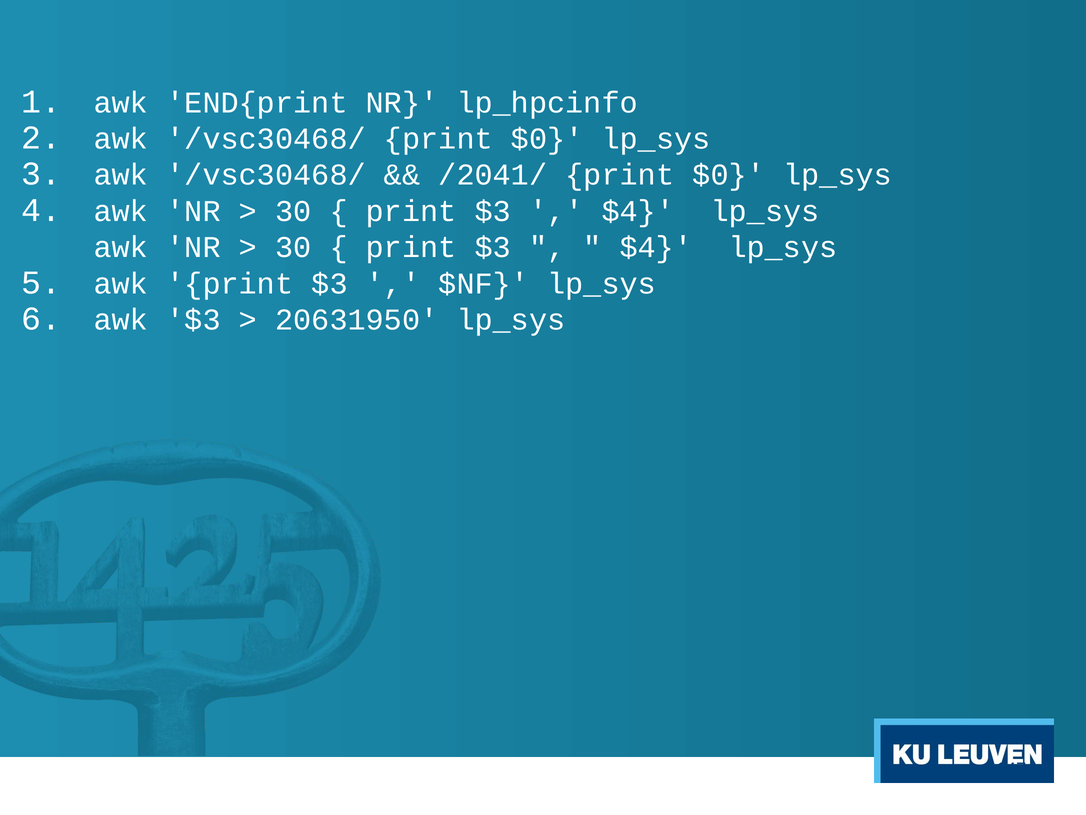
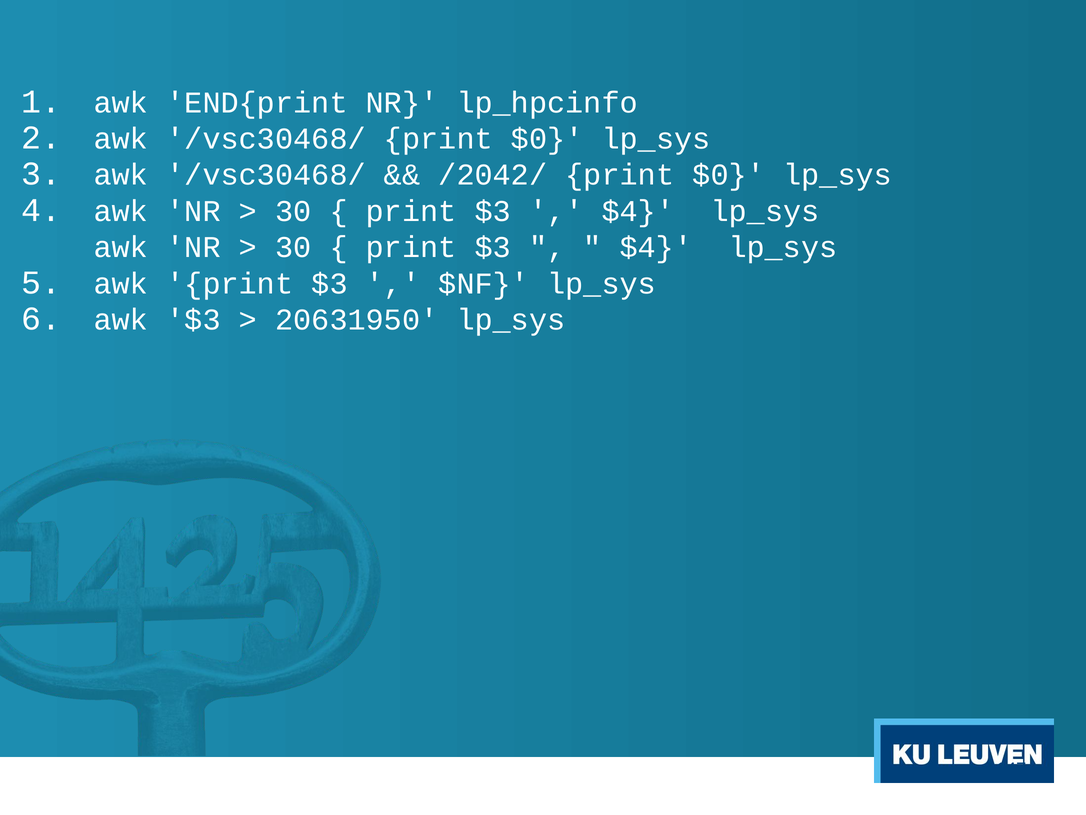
/2041/: /2041/ -> /2042/
